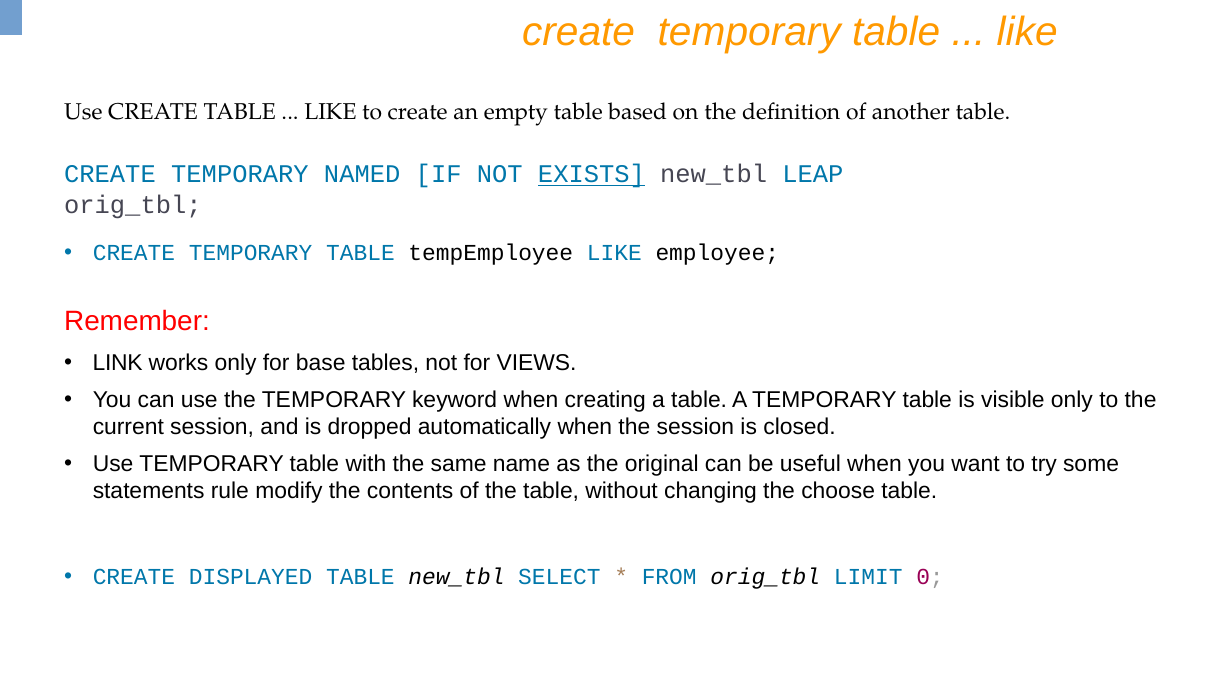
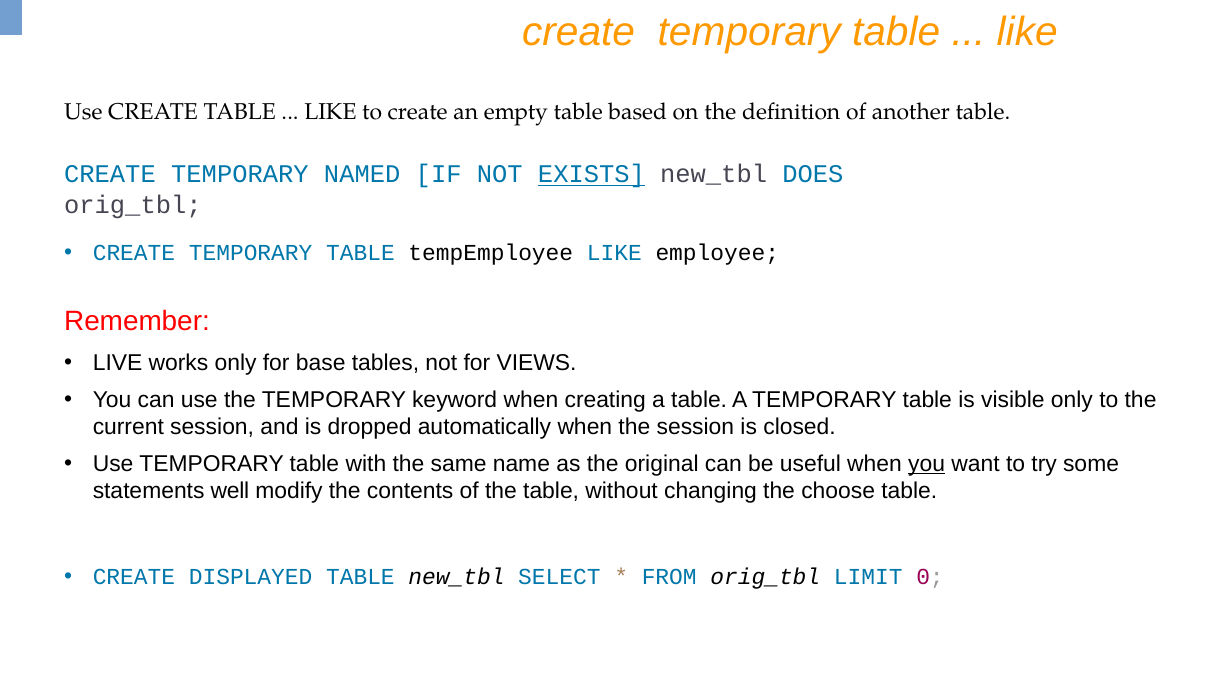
LEAP: LEAP -> DOES
LINK: LINK -> LIVE
you at (927, 464) underline: none -> present
rule: rule -> well
